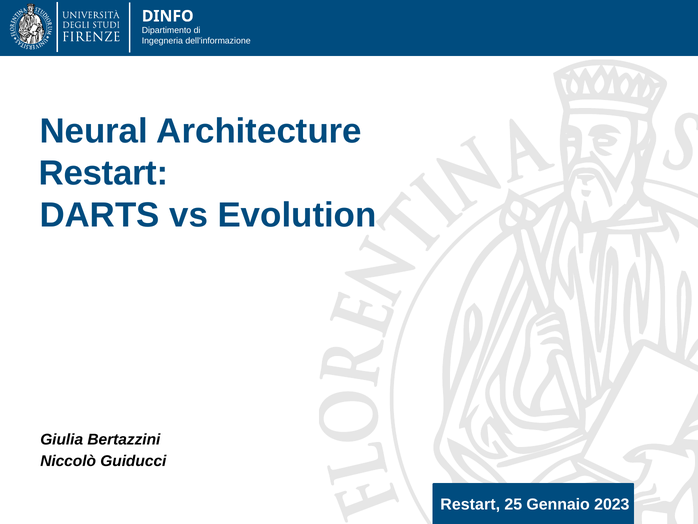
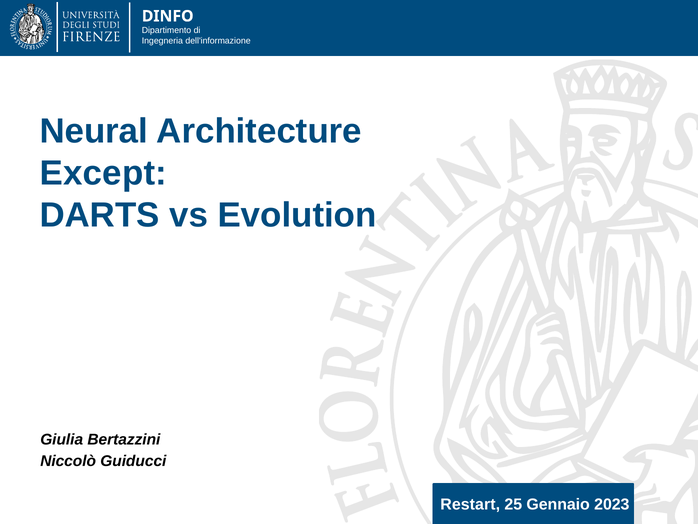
Restart at (104, 173): Restart -> Except
